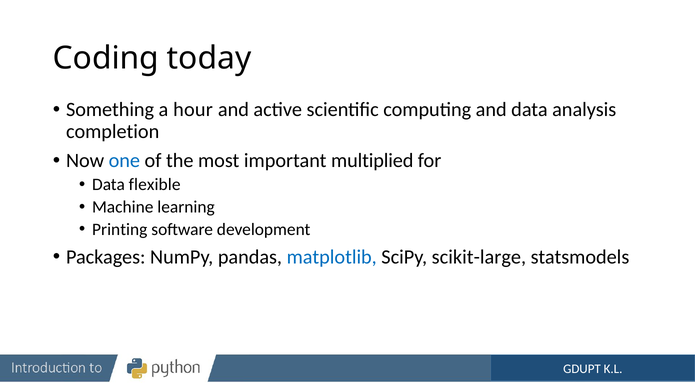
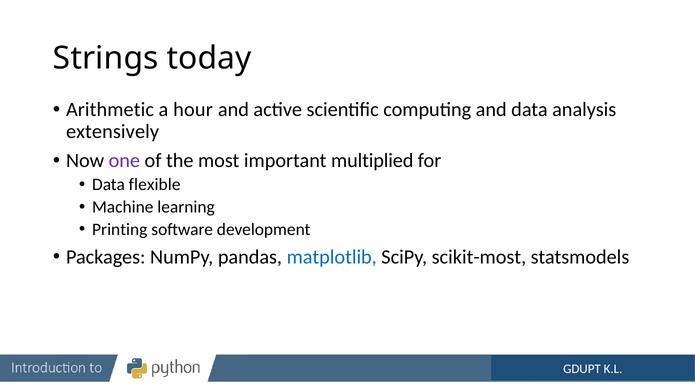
Coding: Coding -> Strings
Something: Something -> Arithmetic
completion: completion -> extensively
one colour: blue -> purple
scikit-large: scikit-large -> scikit-most
